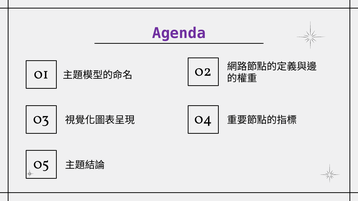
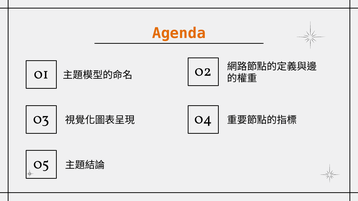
Agenda colour: purple -> orange
